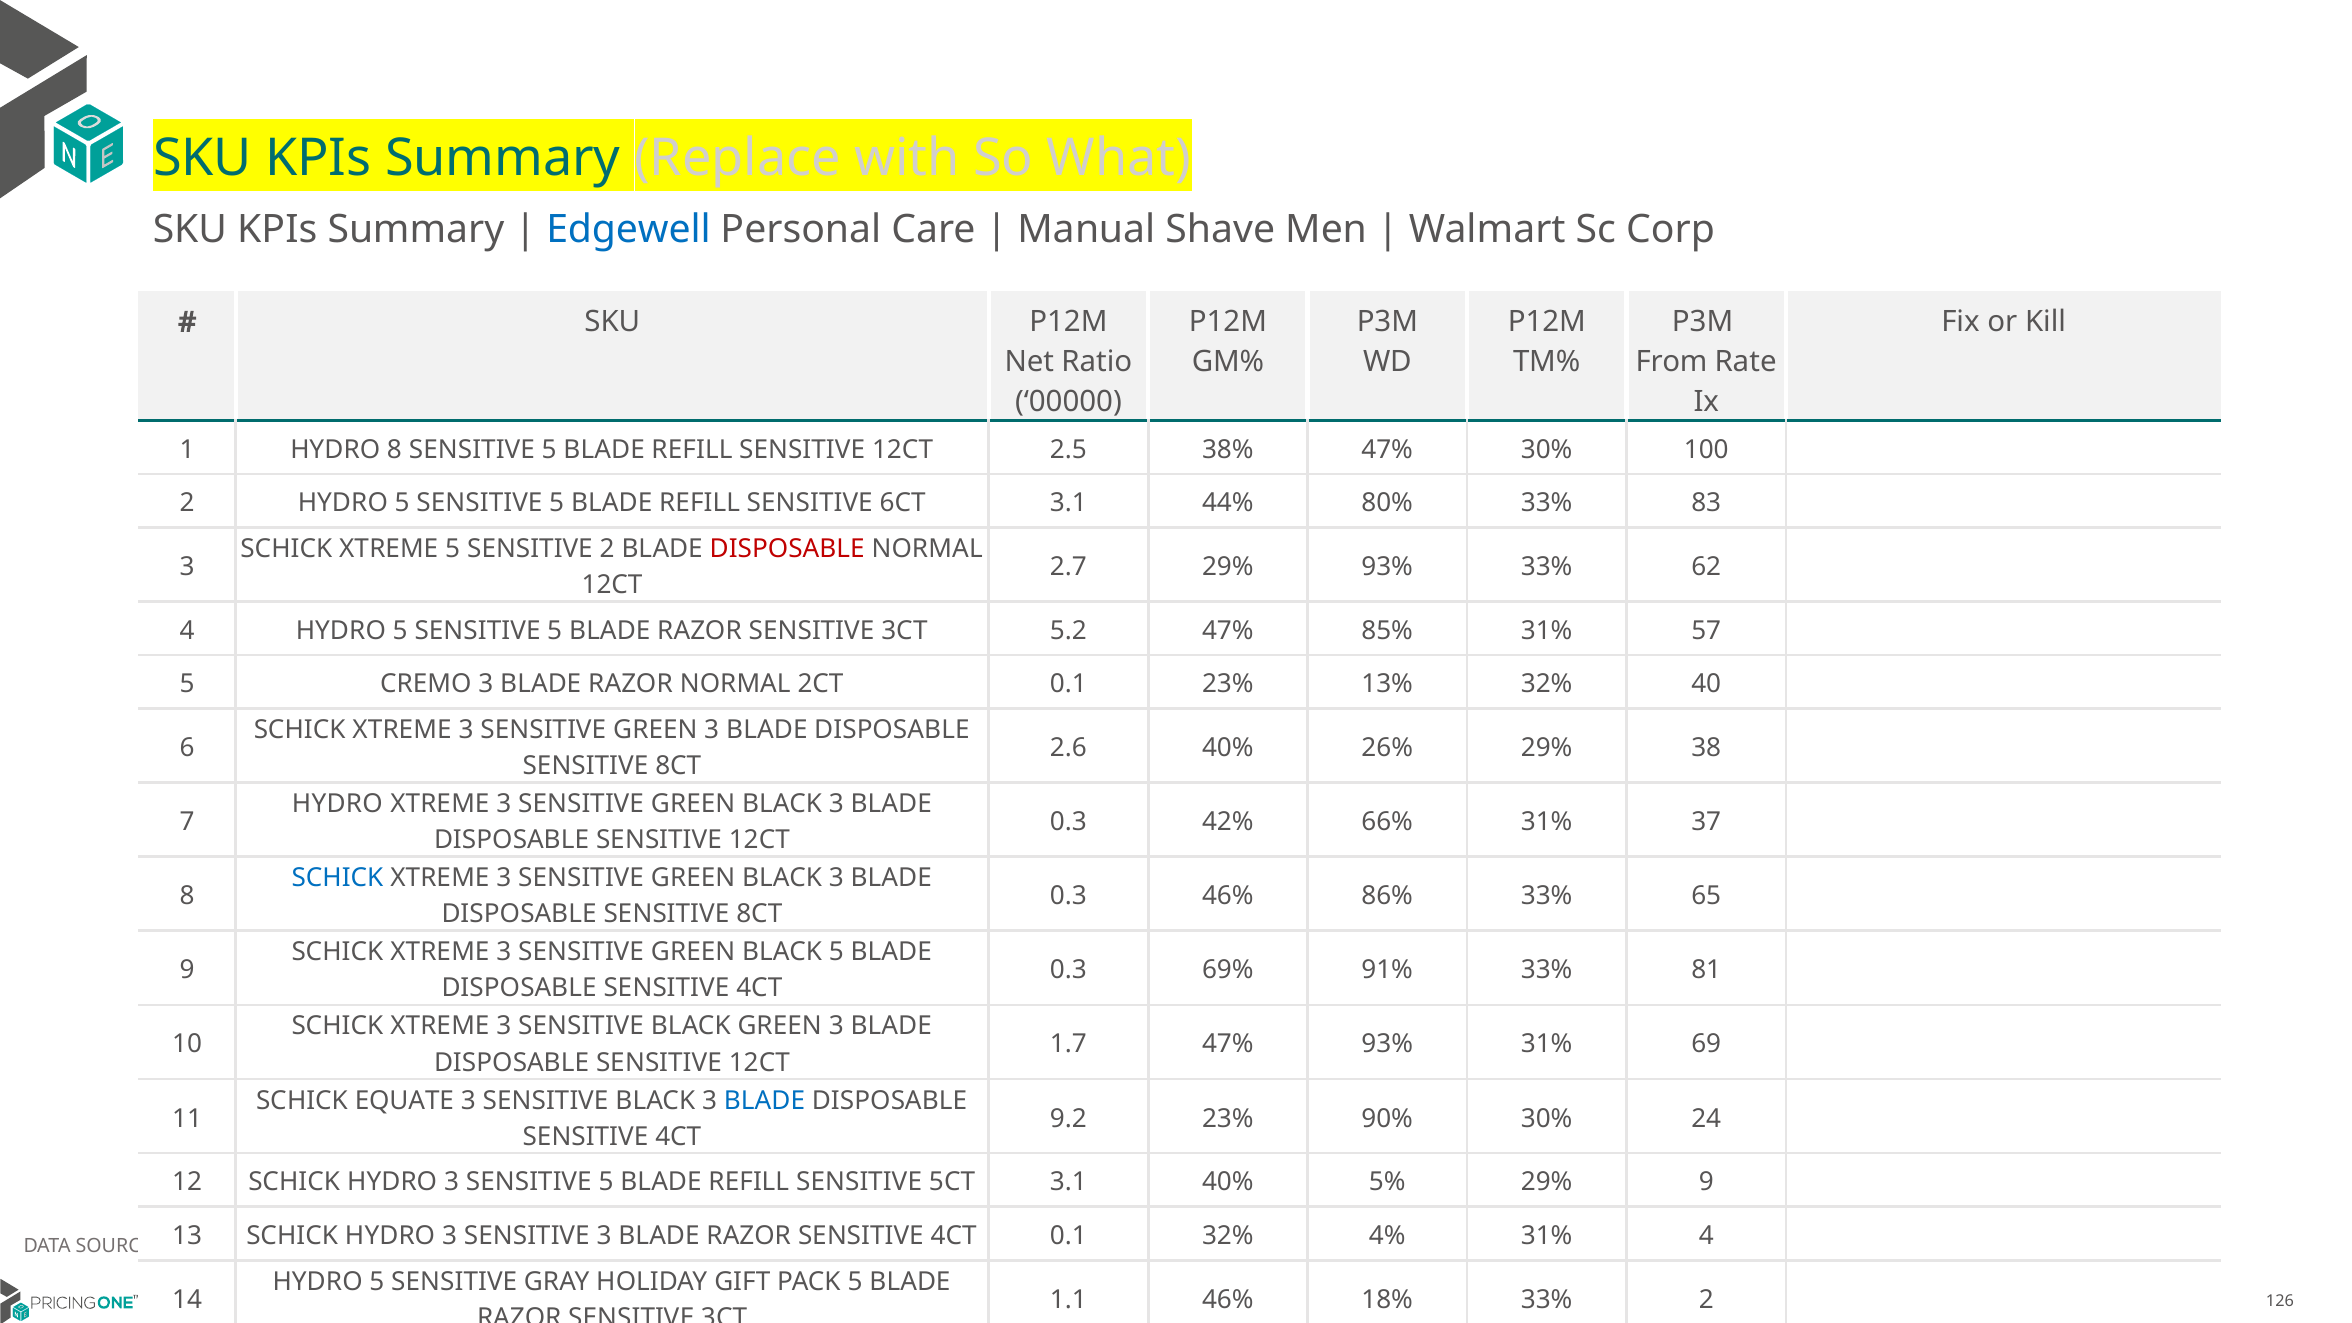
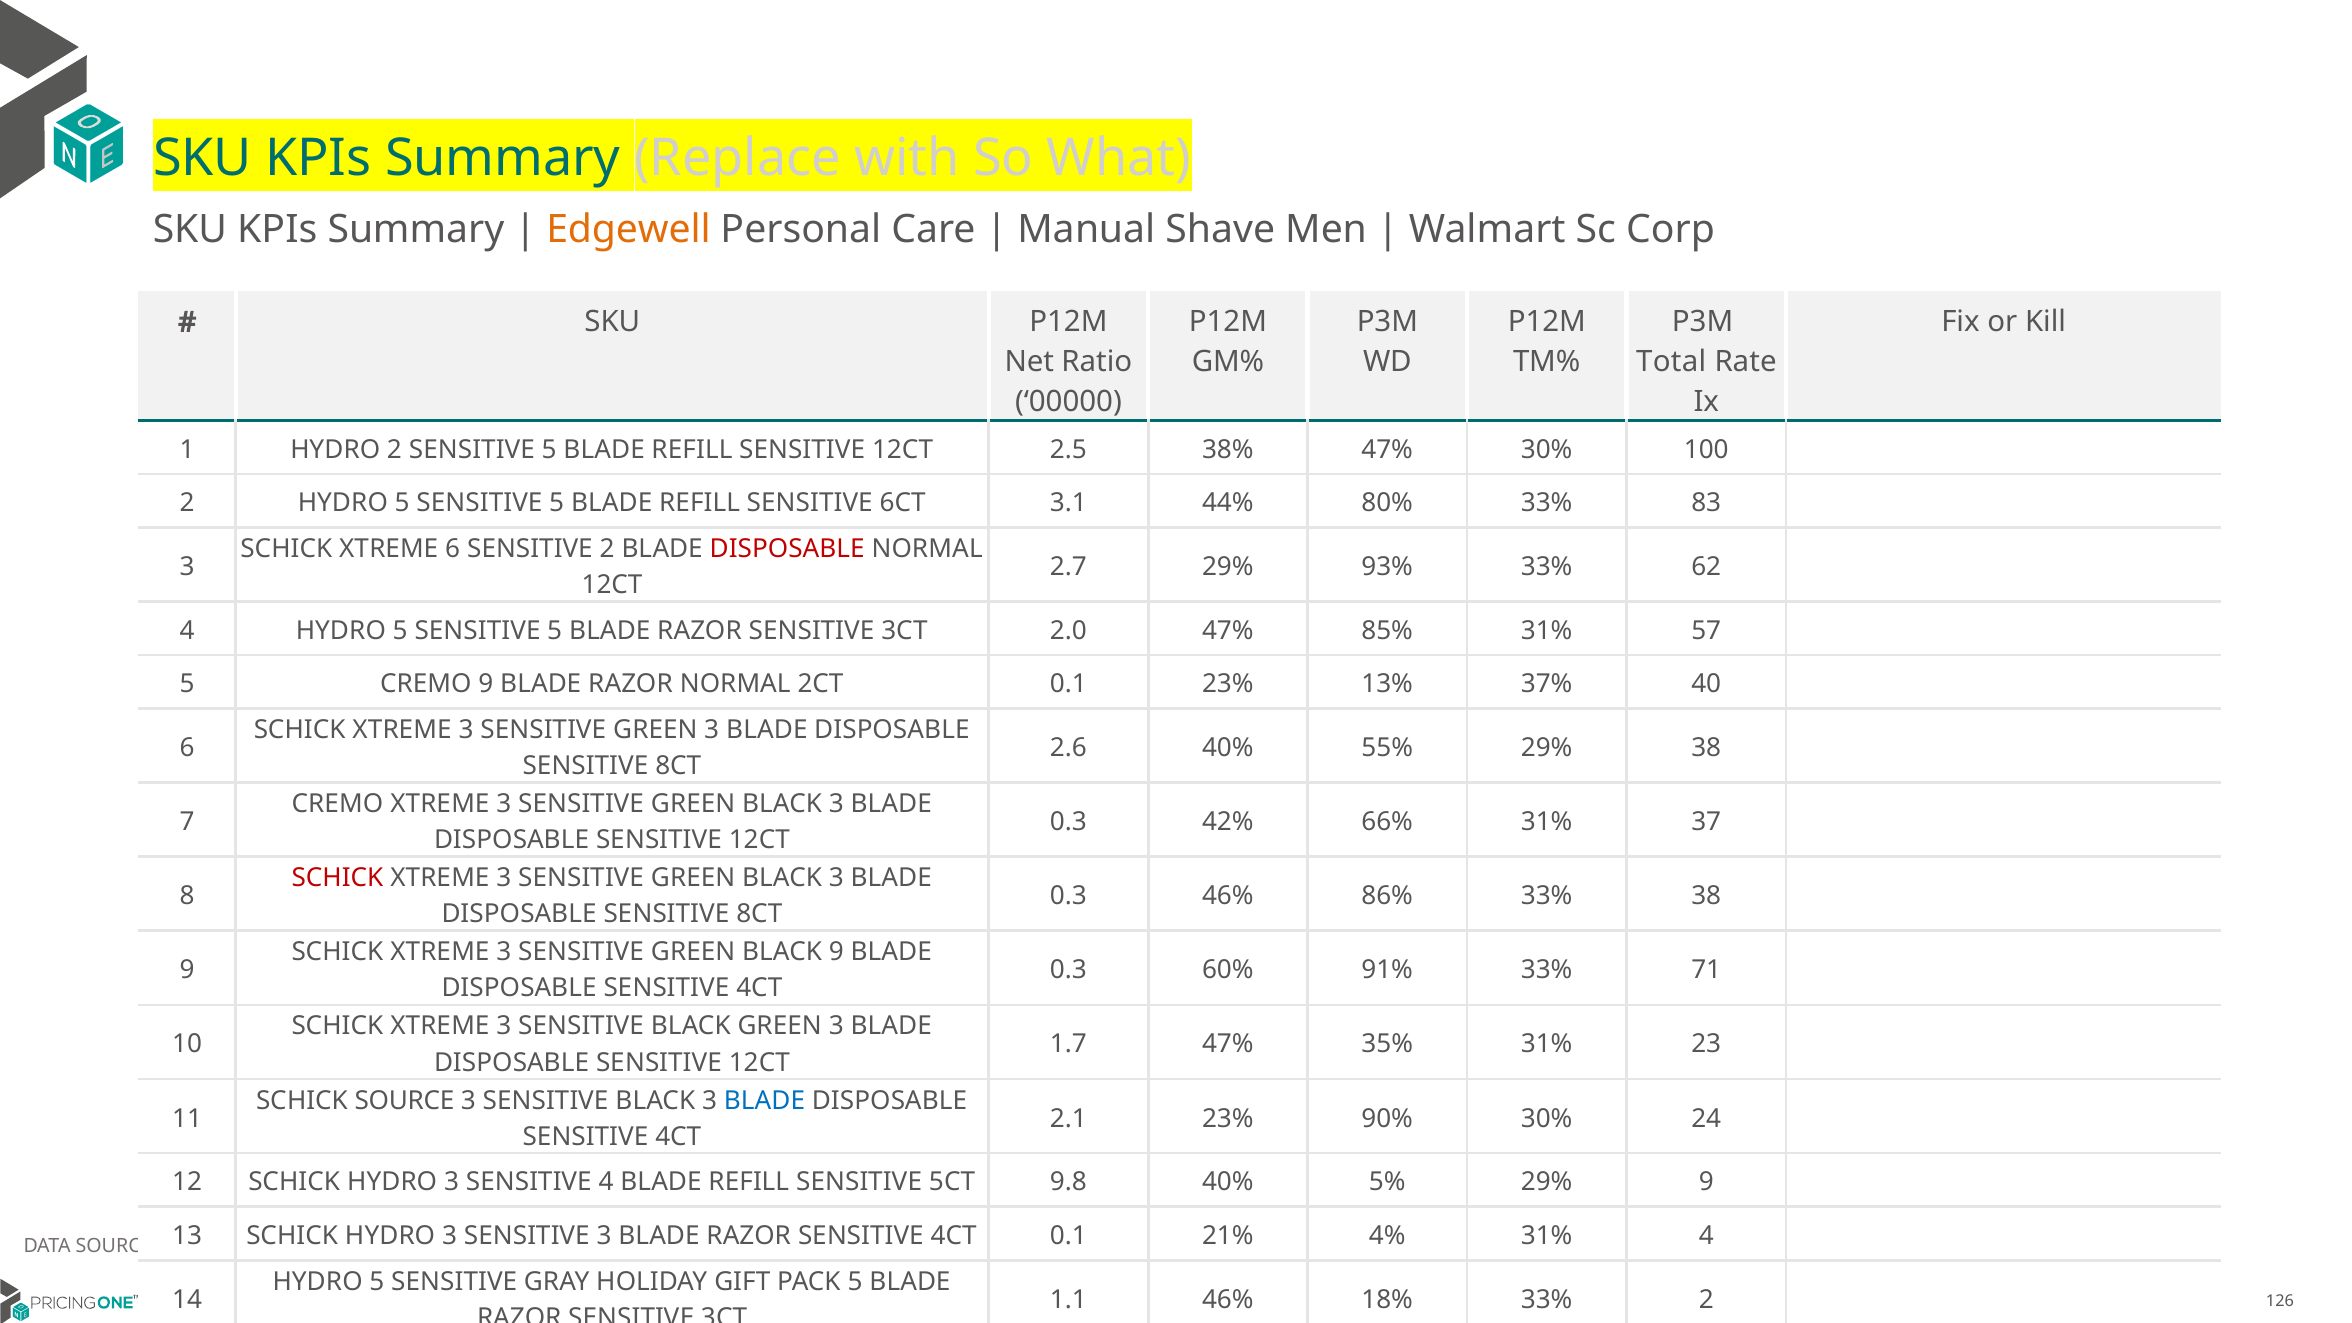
Edgewell colour: blue -> orange
From: From -> Total
HYDRO 8: 8 -> 2
XTREME 5: 5 -> 6
5.2: 5.2 -> 2.0
CREMO 3: 3 -> 9
13% 32%: 32% -> 37%
26%: 26% -> 55%
HYDRO at (337, 804): HYDRO -> CREMO
SCHICK at (337, 878) colour: blue -> red
33% 65: 65 -> 38
BLACK 5: 5 -> 9
69%: 69% -> 60%
81: 81 -> 71
47% 93%: 93% -> 35%
69: 69 -> 23
SCHICK EQUATE: EQUATE -> SOURCE
9.2: 9.2 -> 2.1
3 SENSITIVE 5: 5 -> 4
5CT 3.1: 3.1 -> 9.8
0.1 32%: 32% -> 21%
